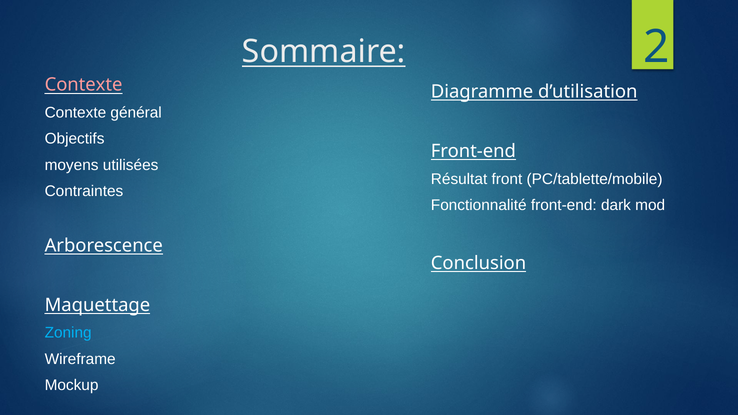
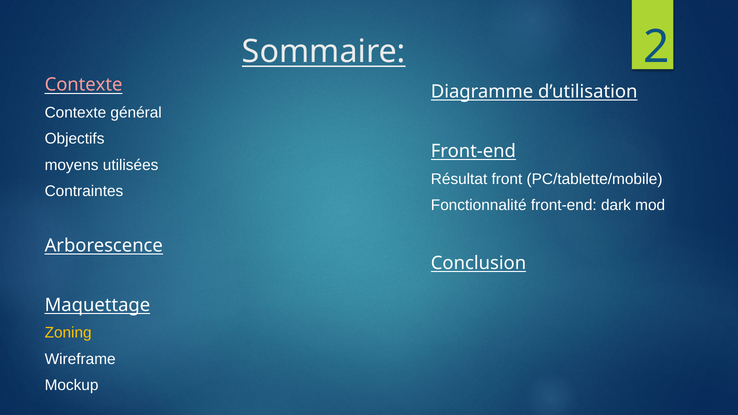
Zoning colour: light blue -> yellow
